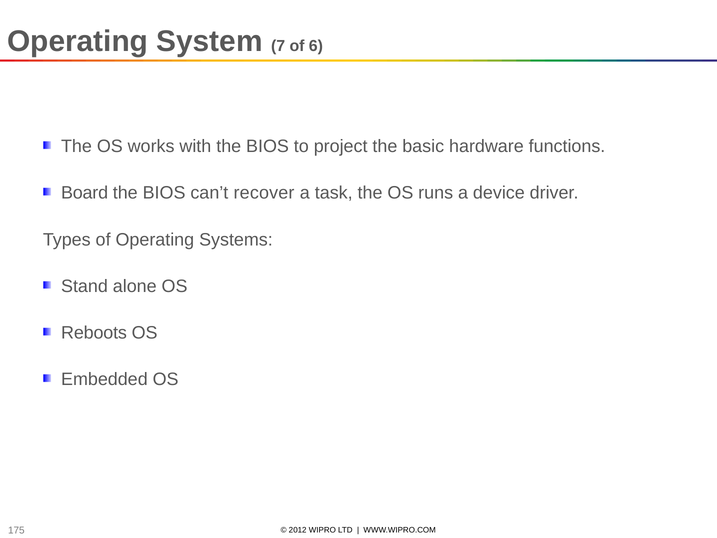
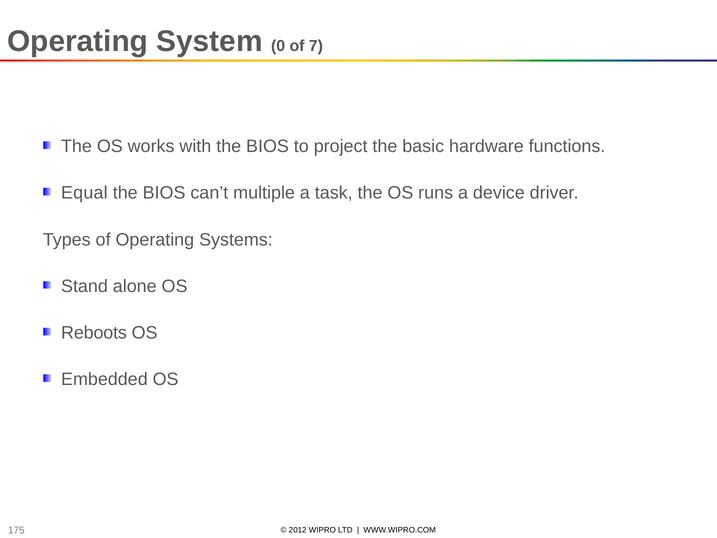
7: 7 -> 0
6: 6 -> 7
Board: Board -> Equal
recover: recover -> multiple
